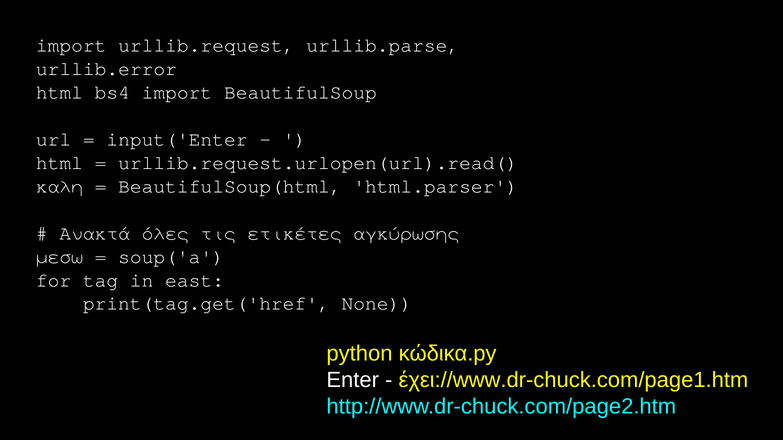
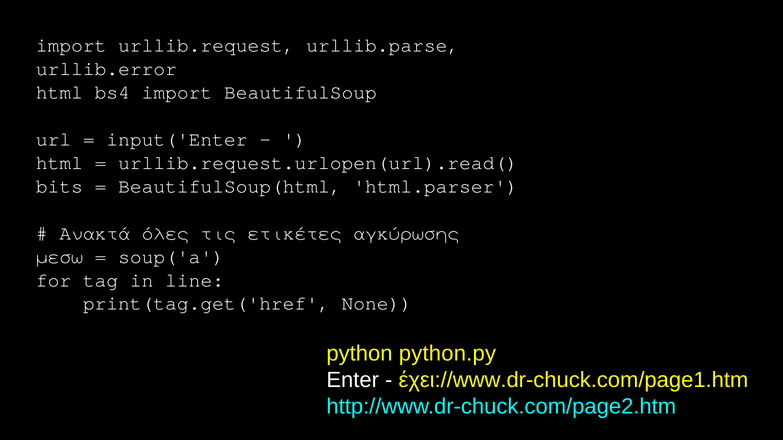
καλή: καλή -> bits
east: east -> line
κώδικα.py: κώδικα.py -> python.py
